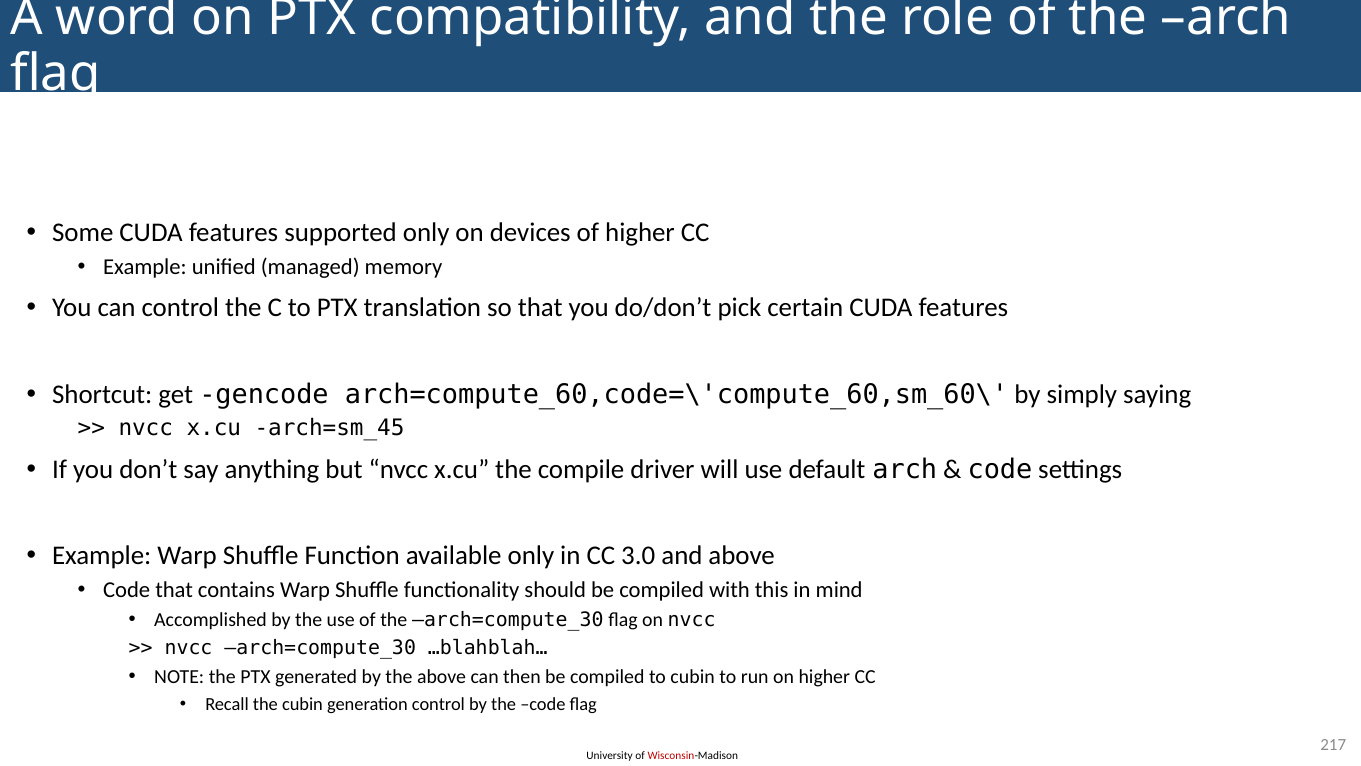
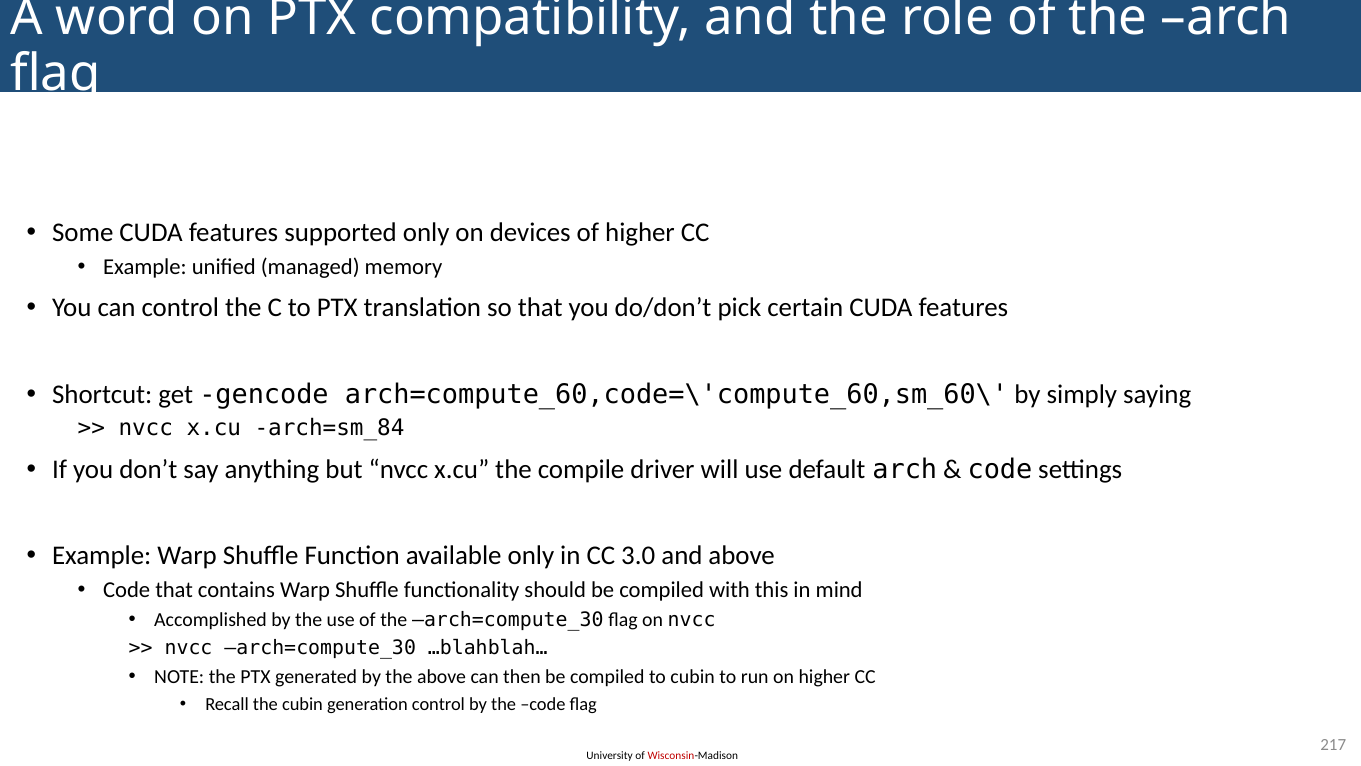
arch=sm_45: arch=sm_45 -> arch=sm_84
